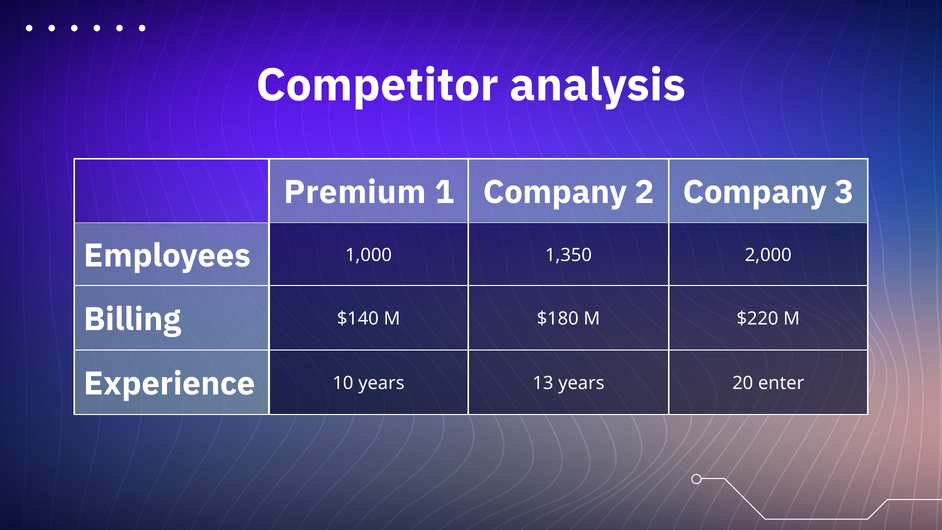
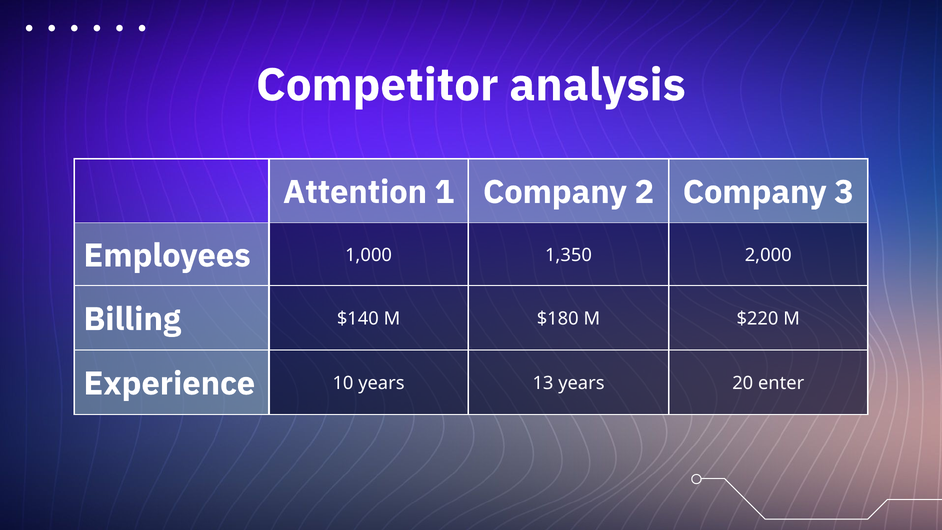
Premium: Premium -> Attention
